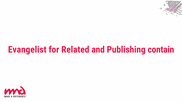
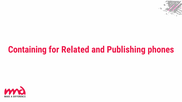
Evangelist: Evangelist -> Containing
contain: contain -> phones
